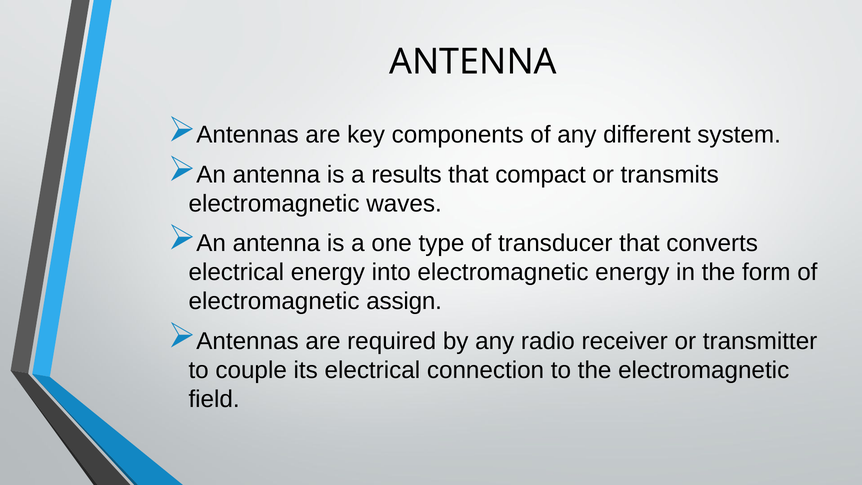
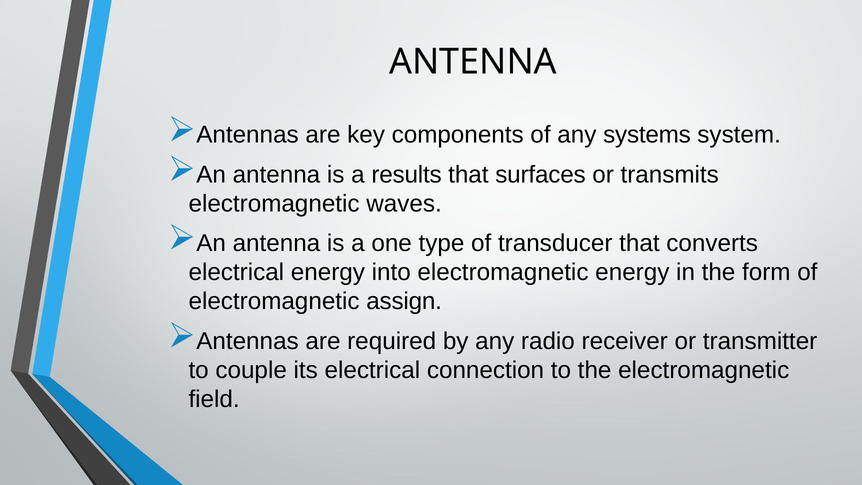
different: different -> systems
compact: compact -> surfaces
